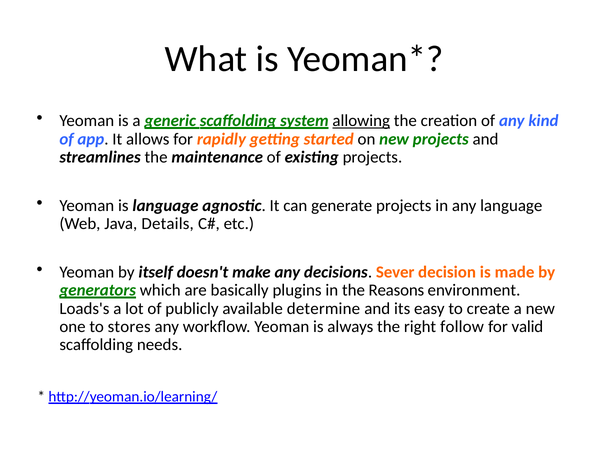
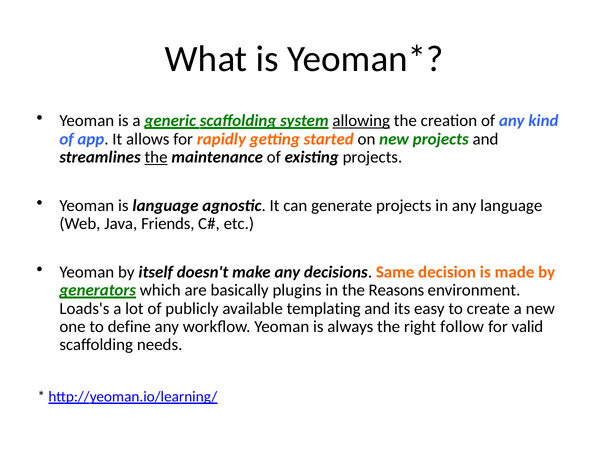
the at (156, 158) underline: none -> present
Details: Details -> Friends
Sever: Sever -> Same
determine: determine -> templating
stores: stores -> define
